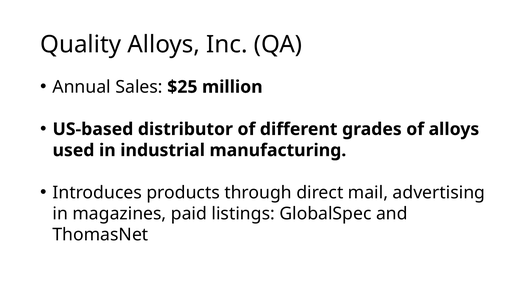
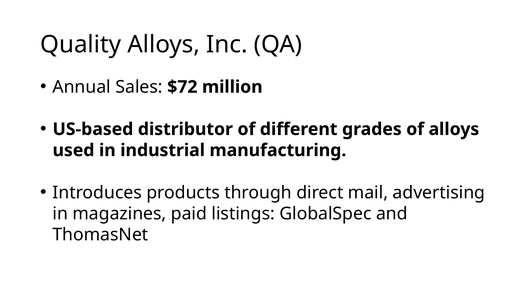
$25: $25 -> $72
